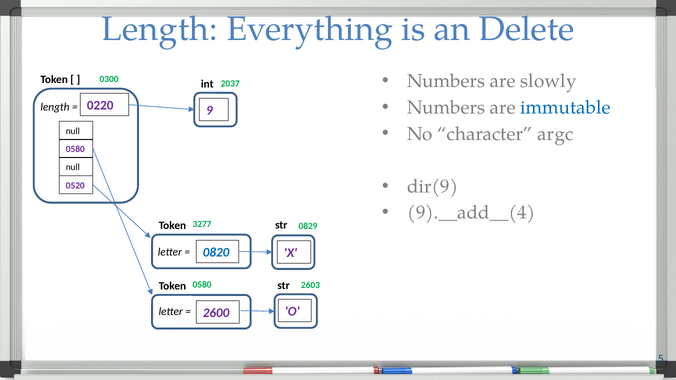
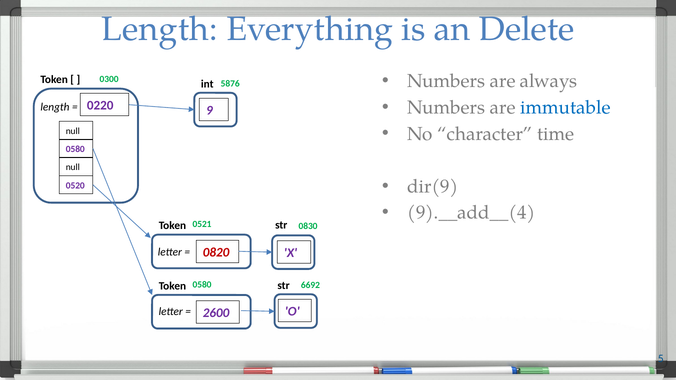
slowly: slowly -> always
2037: 2037 -> 5876
argc: argc -> time
3277: 3277 -> 0521
0829: 0829 -> 0830
0820 colour: blue -> red
2603: 2603 -> 6692
